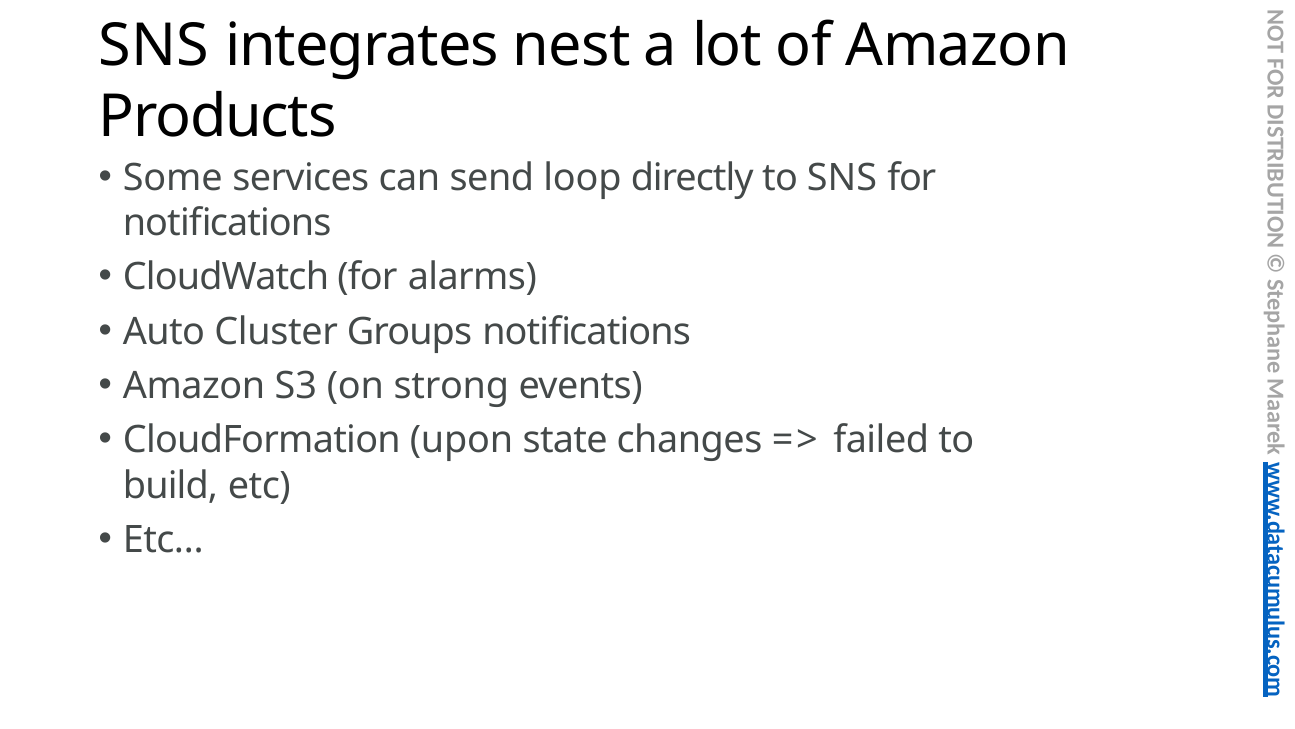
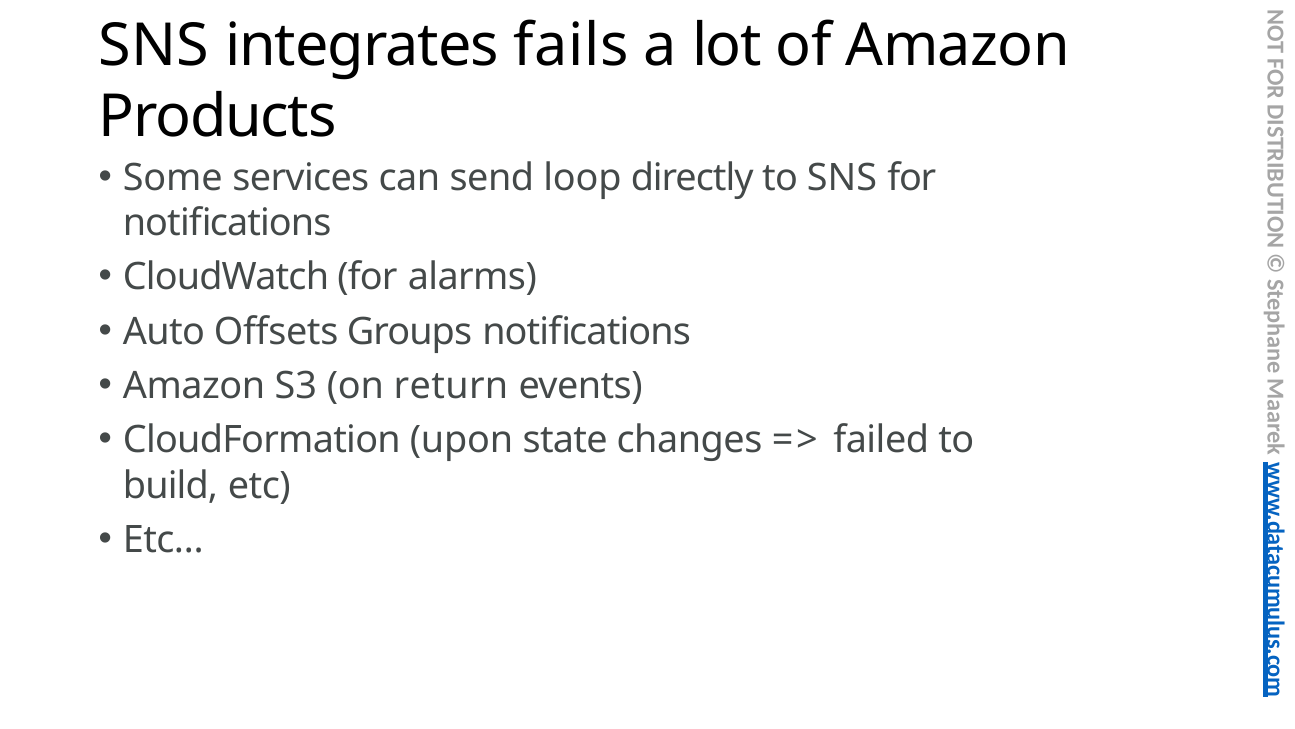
nest: nest -> fails
Cluster: Cluster -> Offsets
strong: strong -> return
